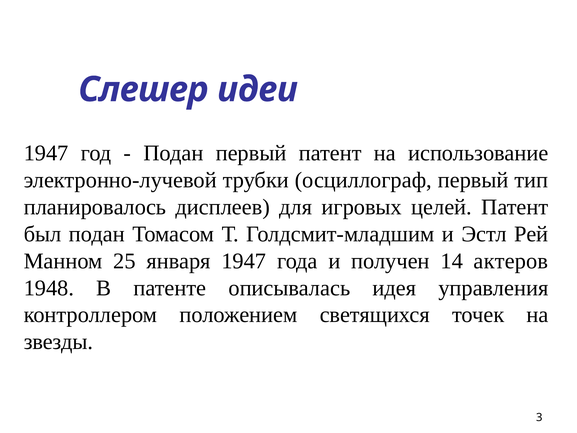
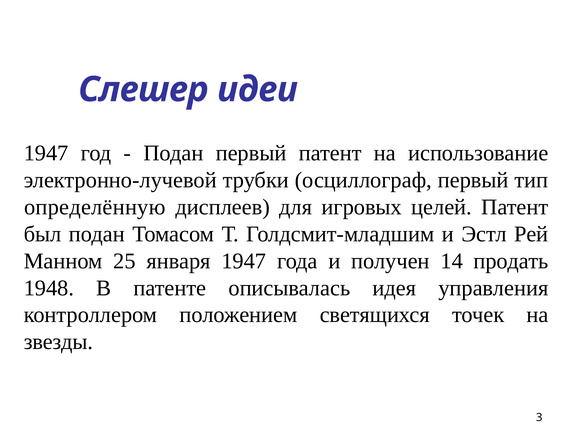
планировалось: планировалось -> определённую
актеров: актеров -> продать
